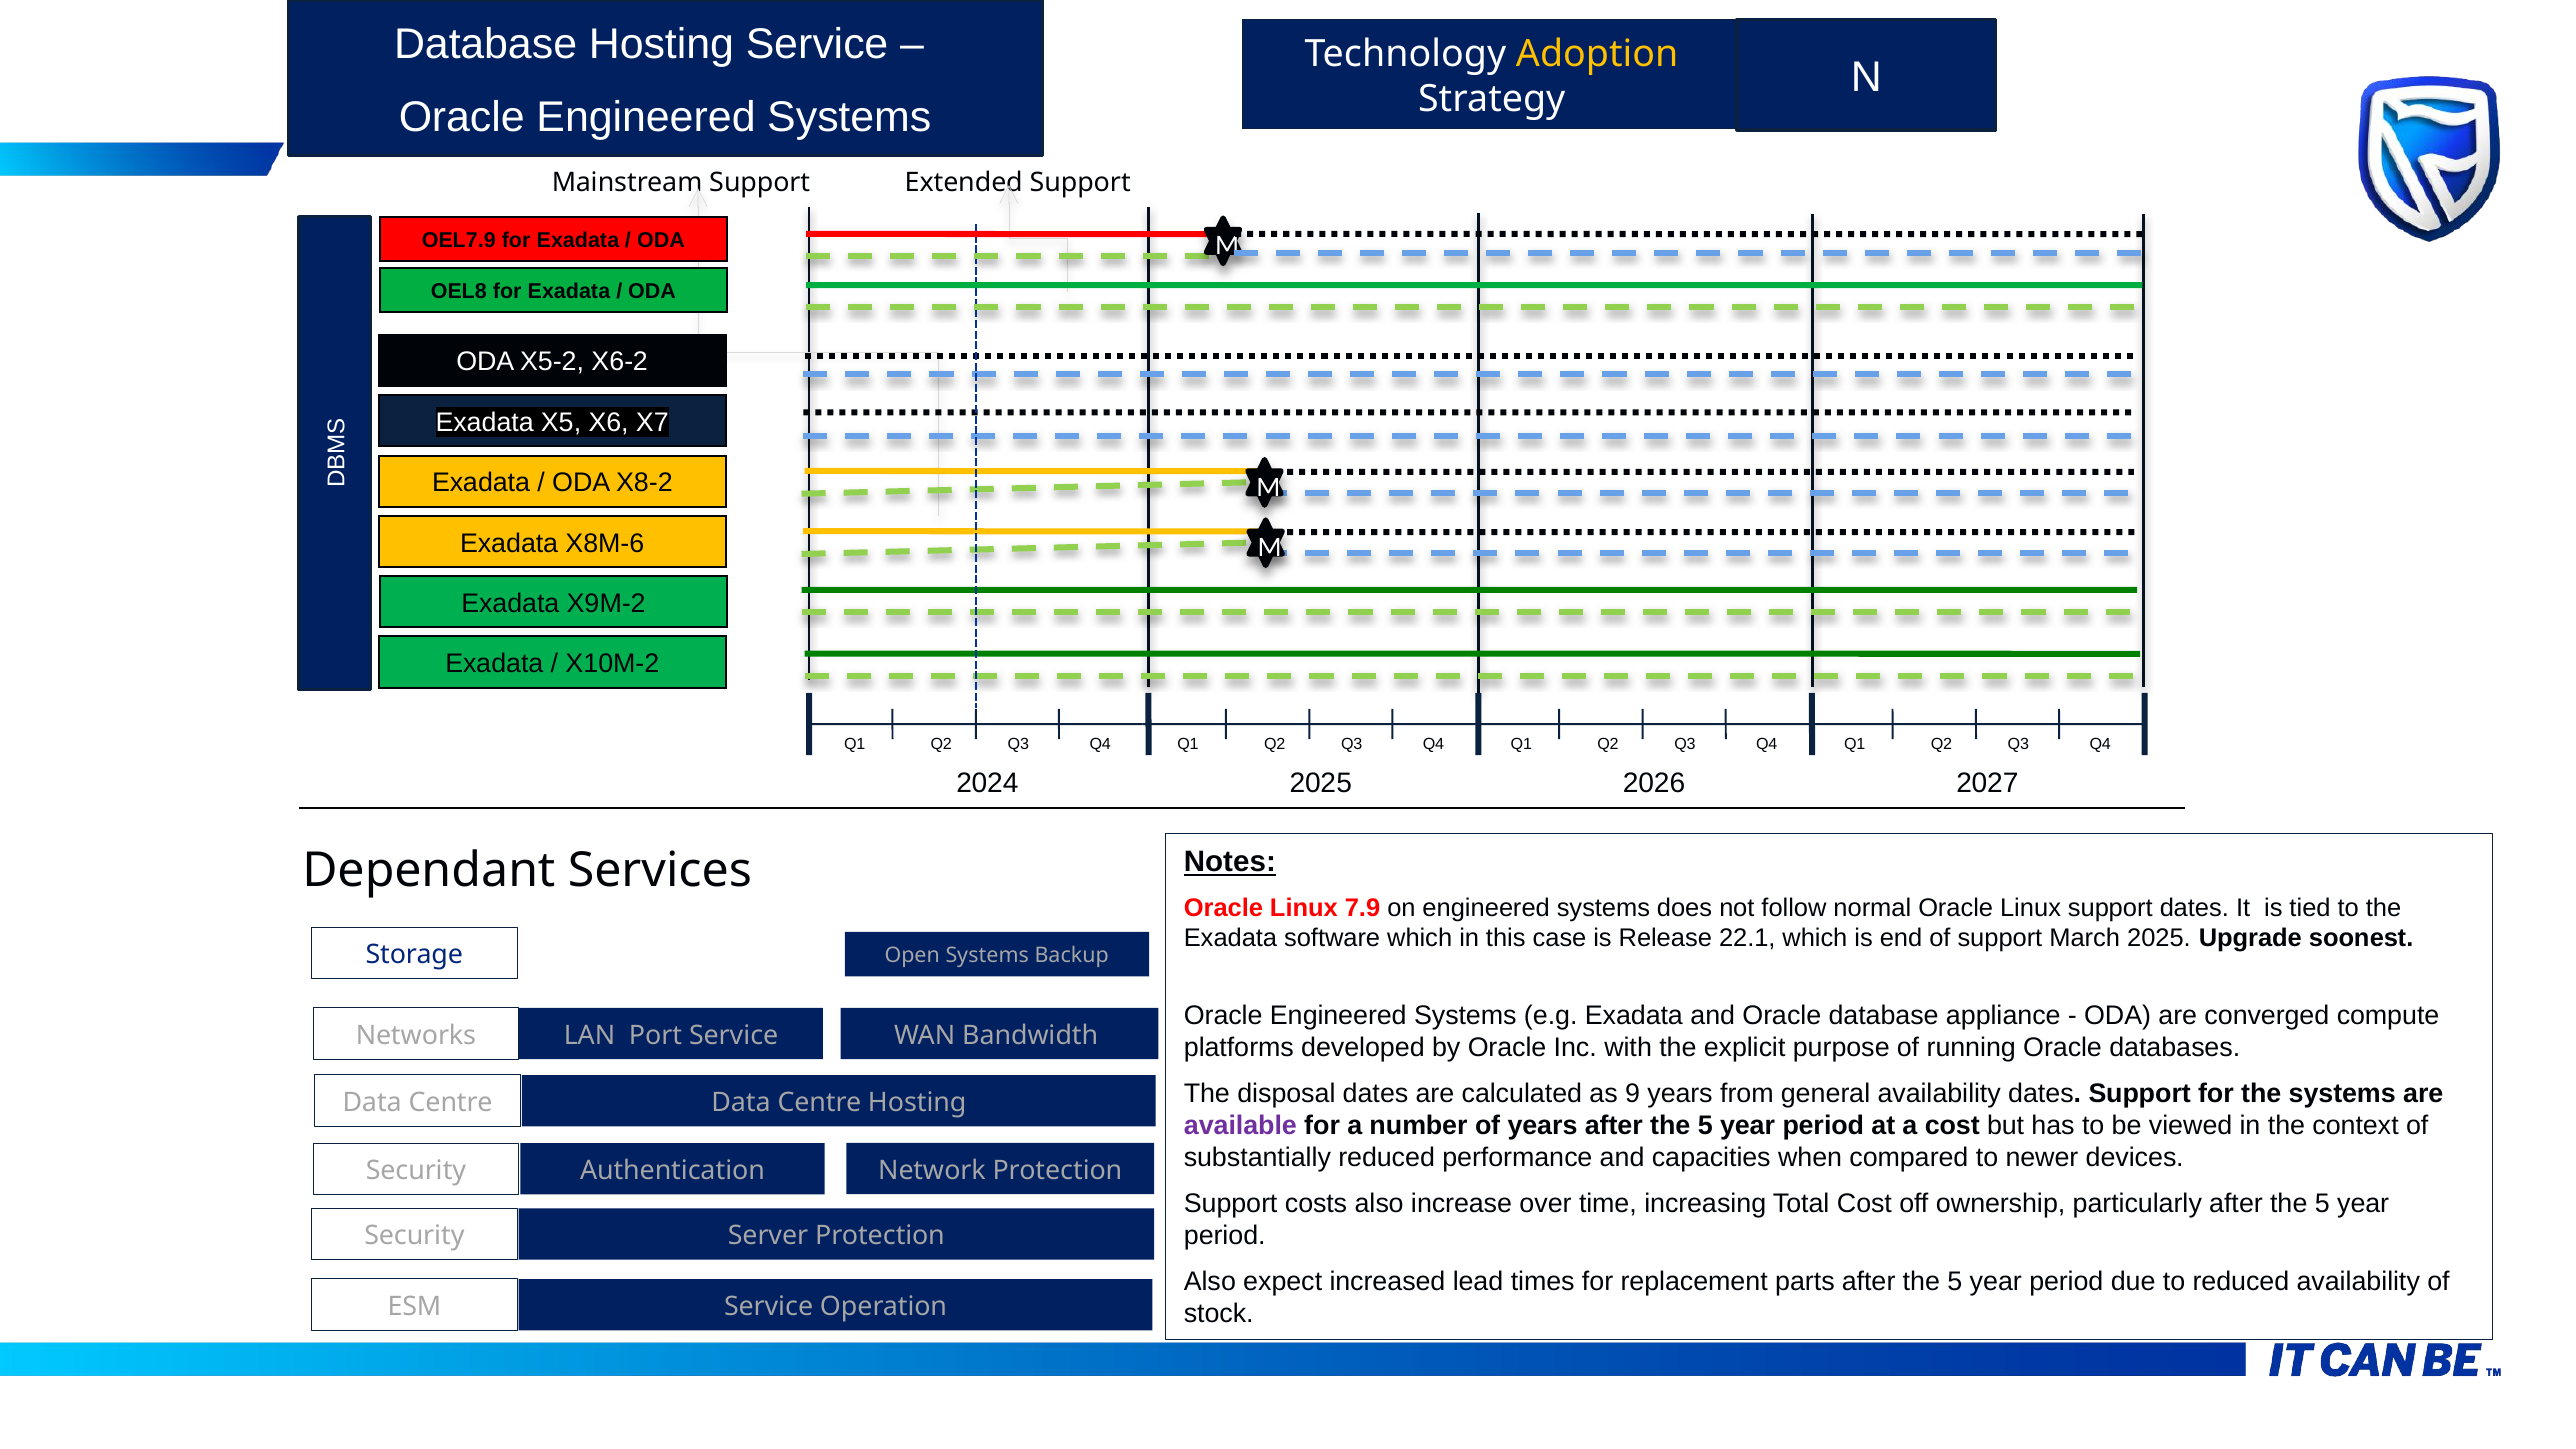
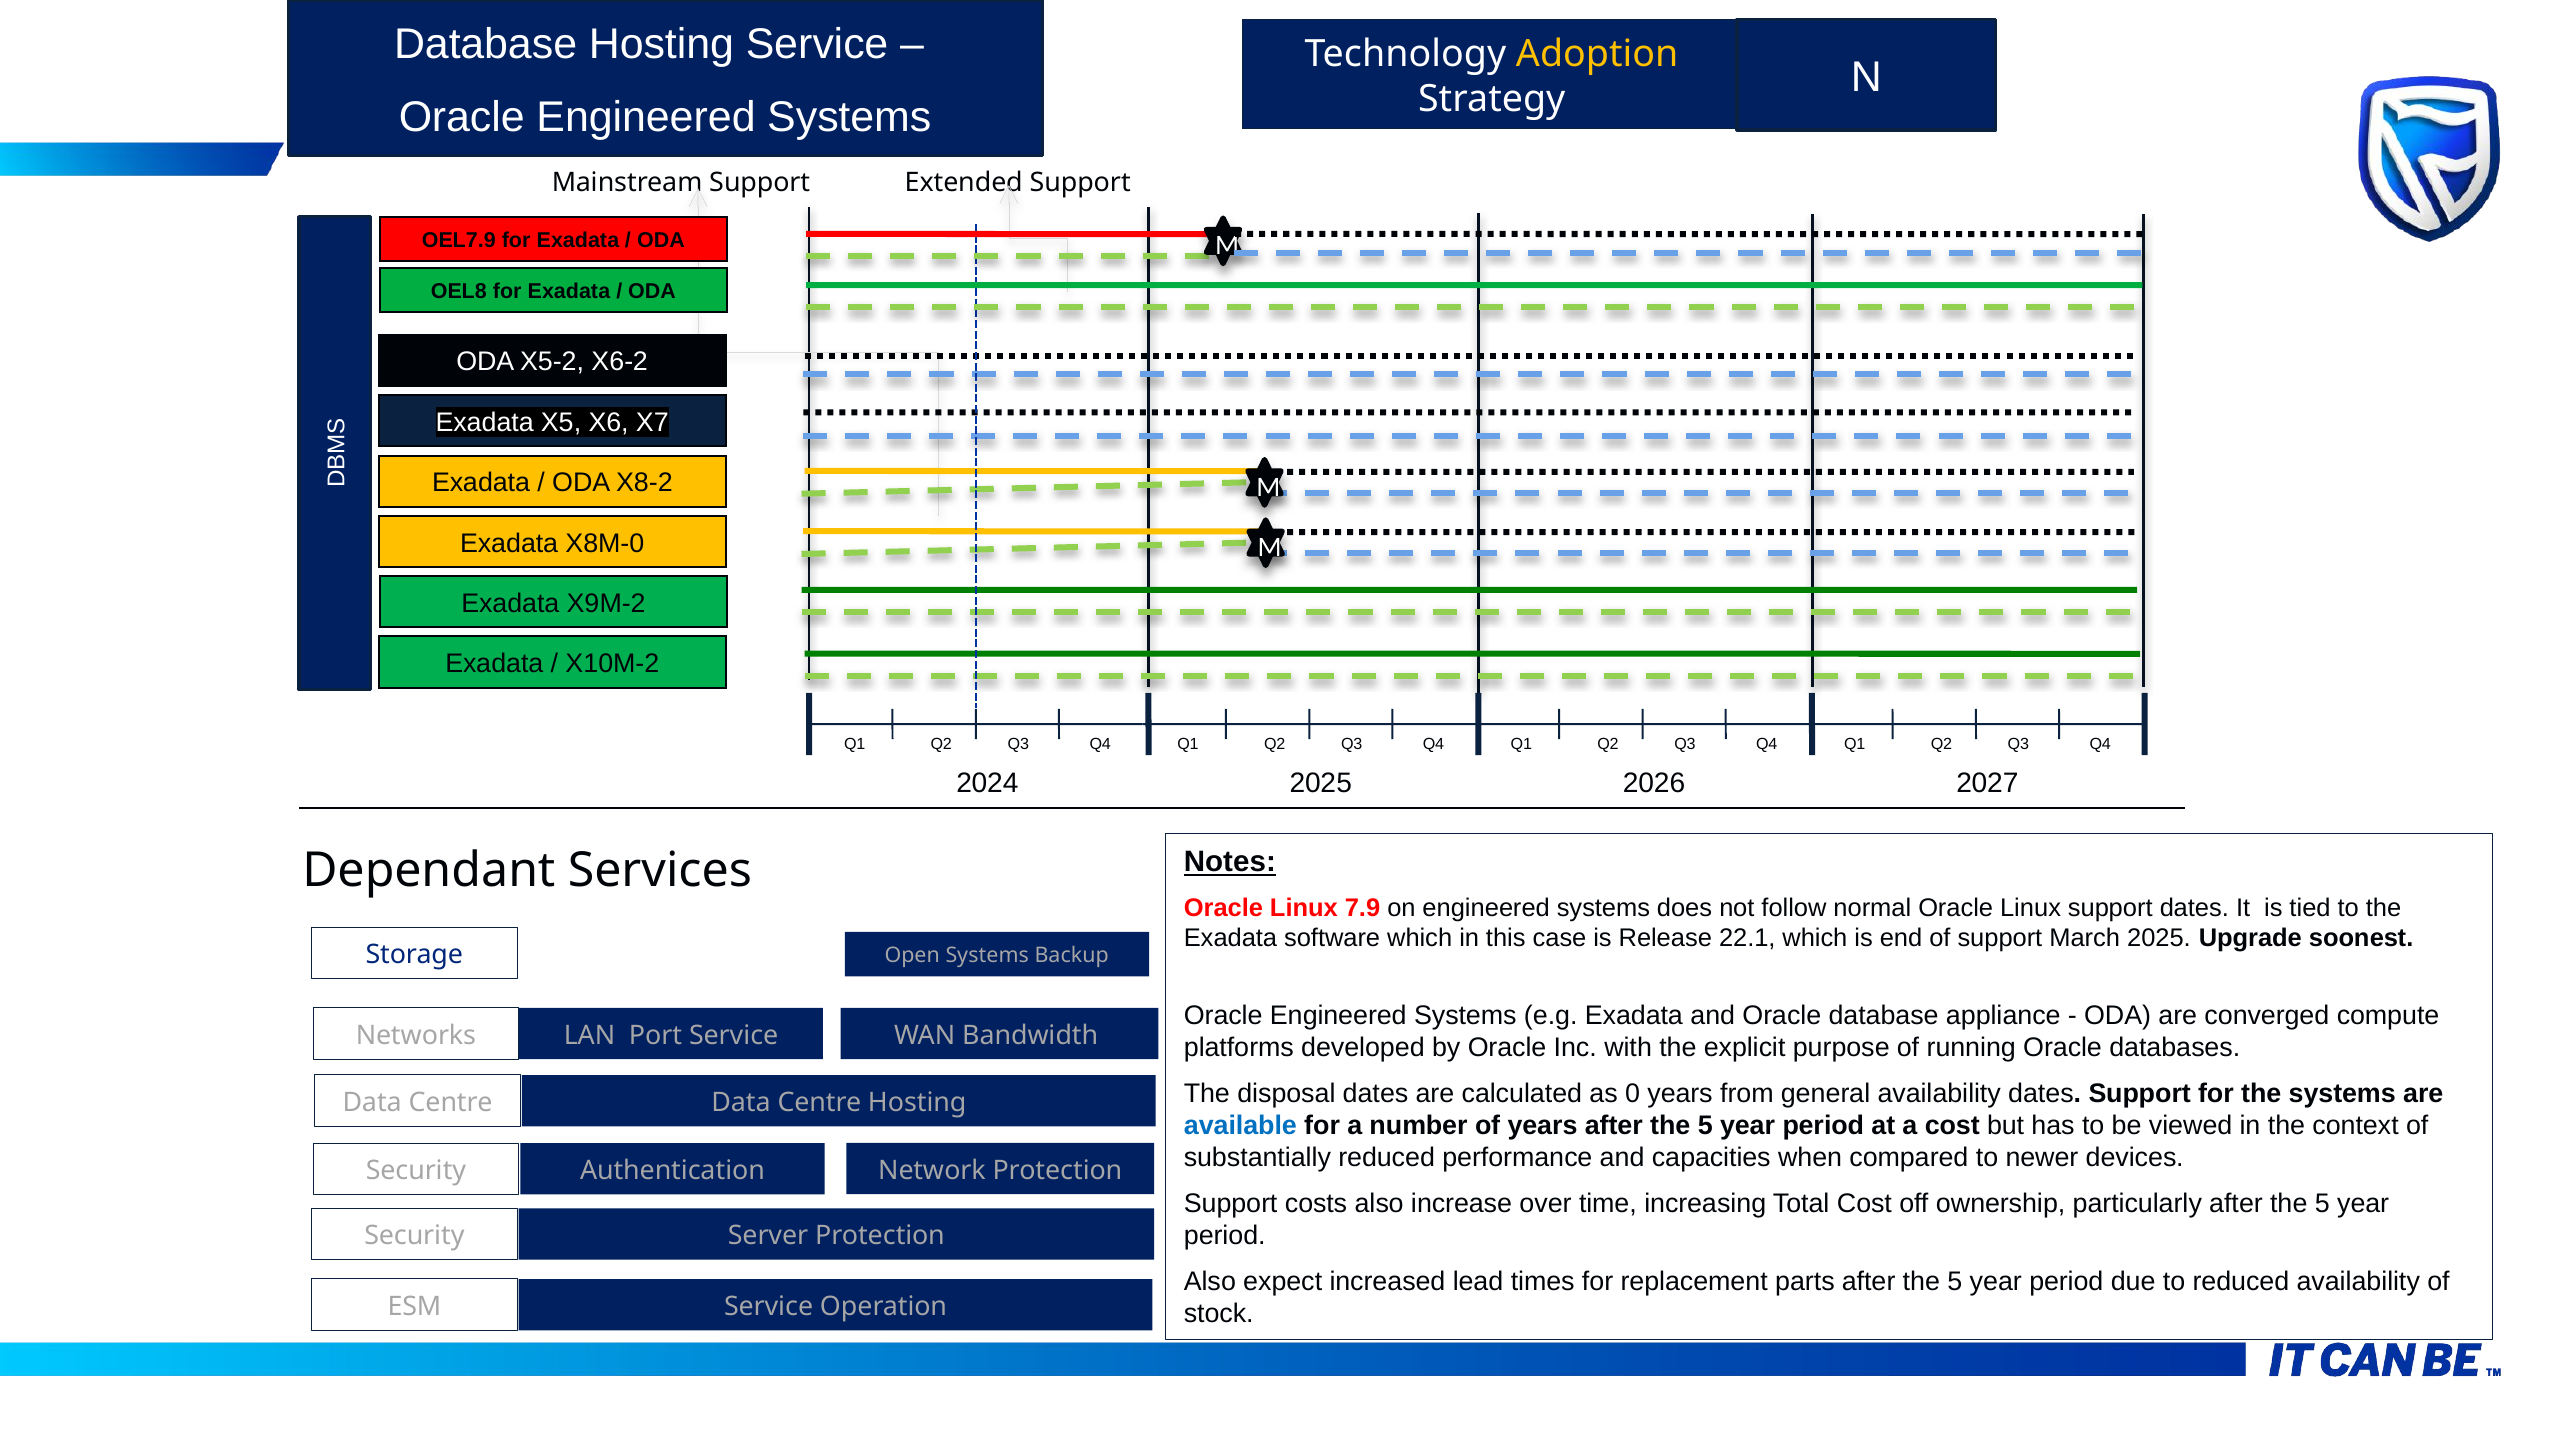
X8M-6: X8M-6 -> X8M-0
9: 9 -> 0
available colour: purple -> blue
